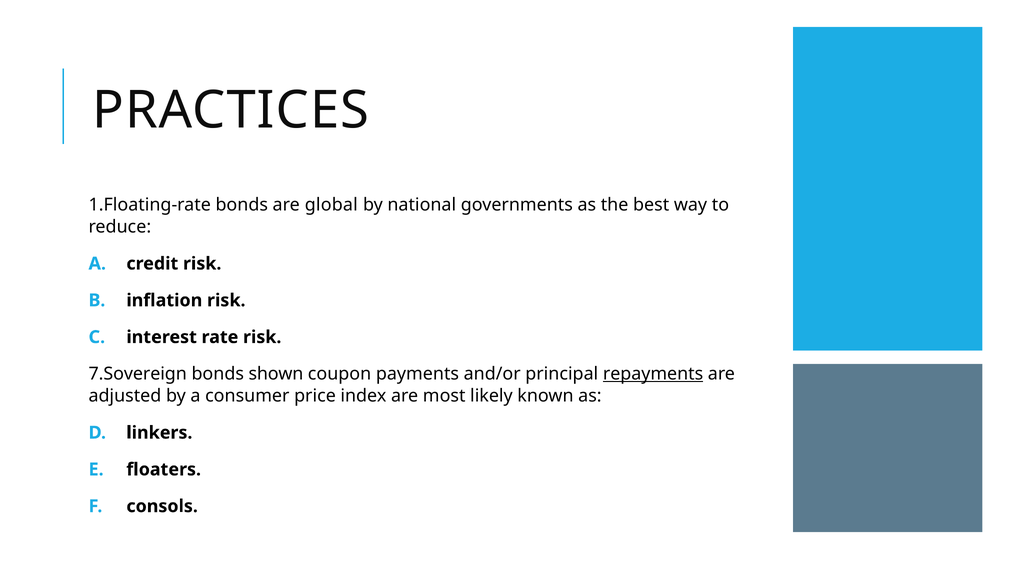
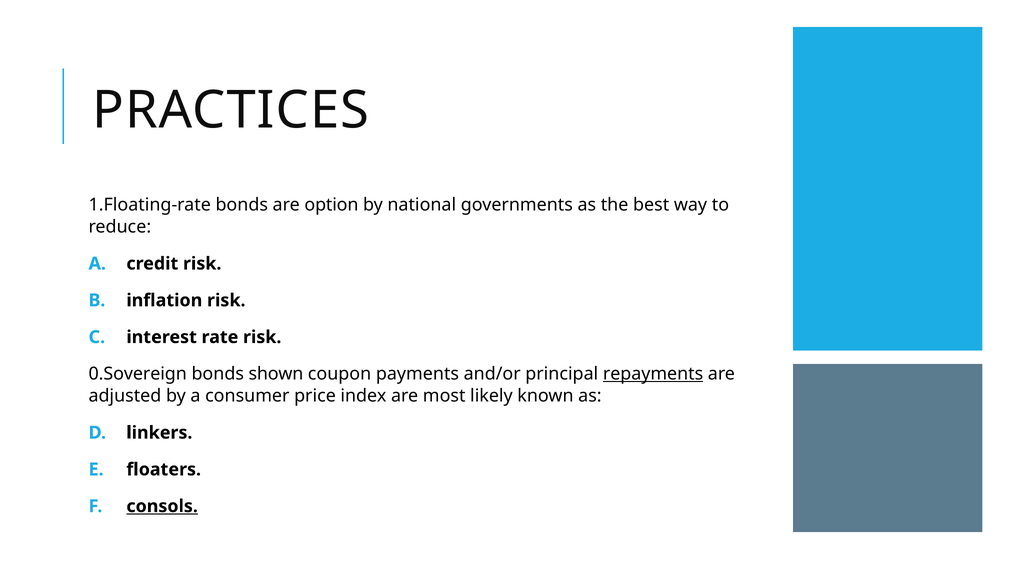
global: global -> option
7.Sovereign: 7.Sovereign -> 0.Sovereign
consols underline: none -> present
